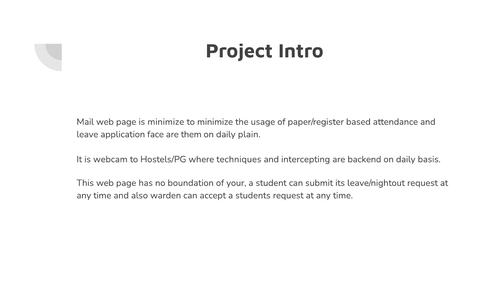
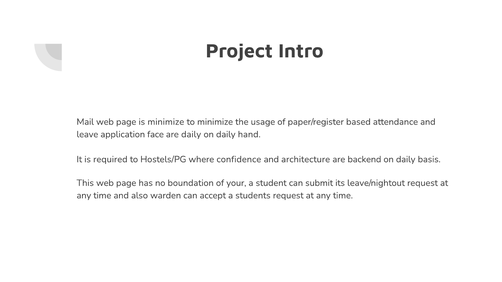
are them: them -> daily
plain: plain -> hand
webcam: webcam -> required
techniques: techniques -> confidence
intercepting: intercepting -> architecture
